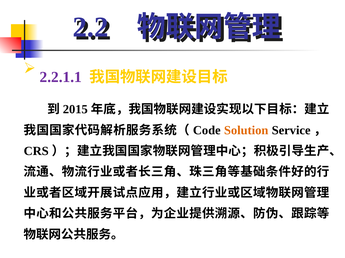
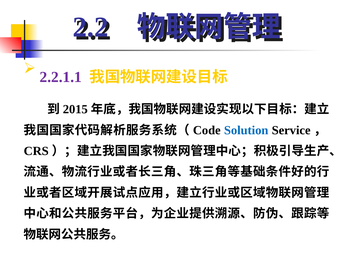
Solution colour: orange -> blue
